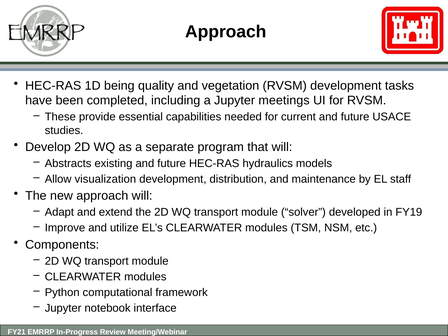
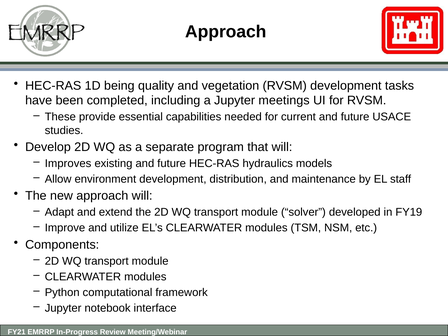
Abstracts: Abstracts -> Improves
visualization: visualization -> environment
